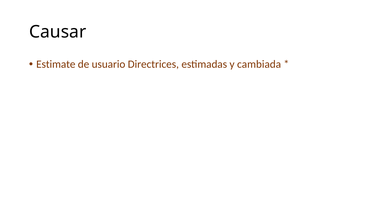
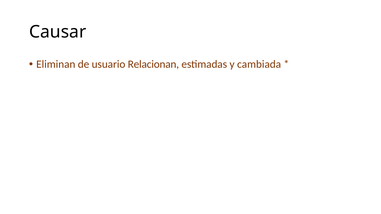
Estimate: Estimate -> Eliminan
Directrices: Directrices -> Relacionan
